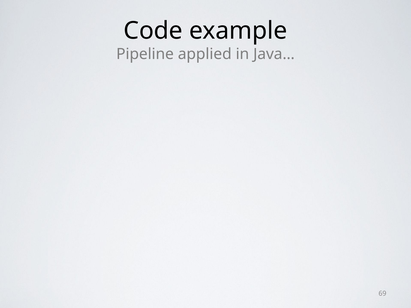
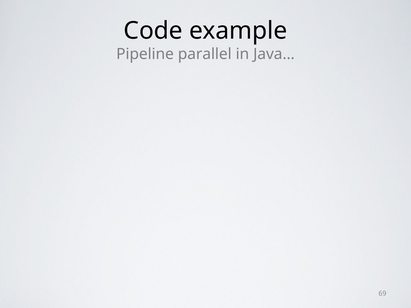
applied: applied -> parallel
